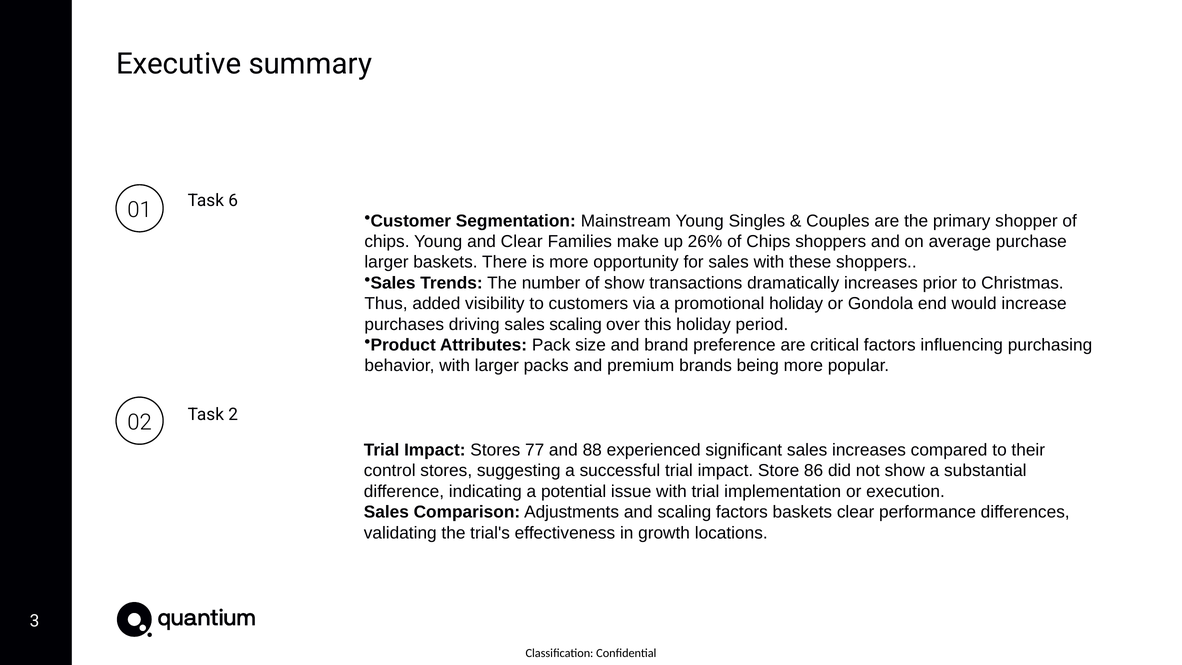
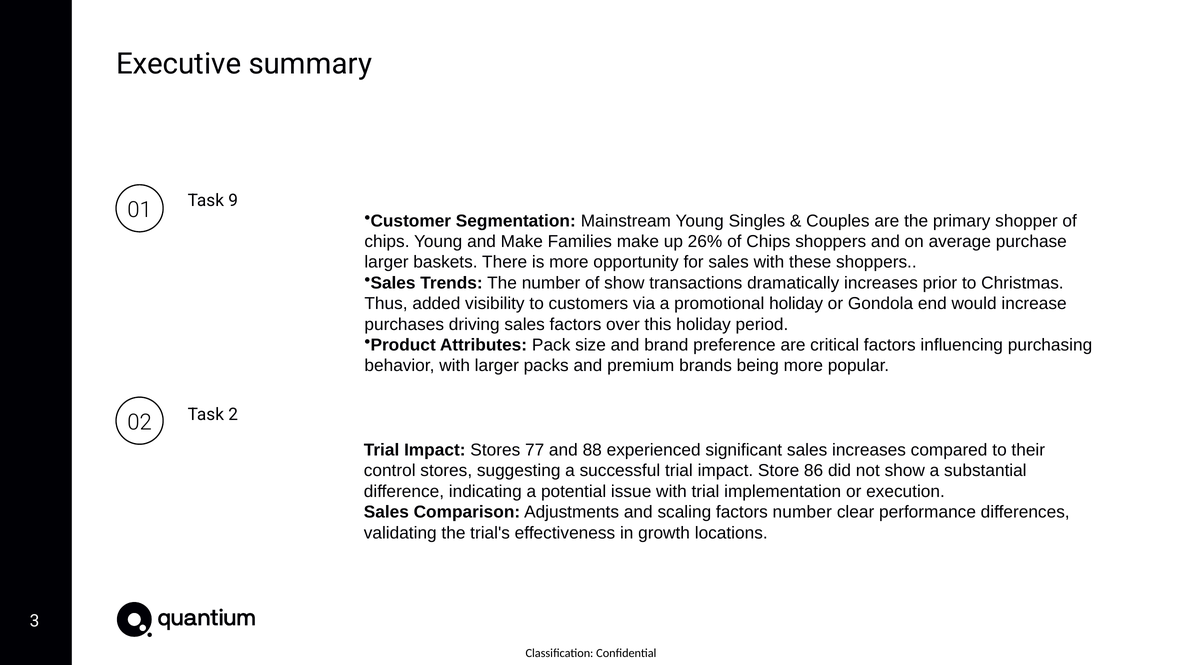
6: 6 -> 9
and Clear: Clear -> Make
sales scaling: scaling -> factors
factors baskets: baskets -> number
